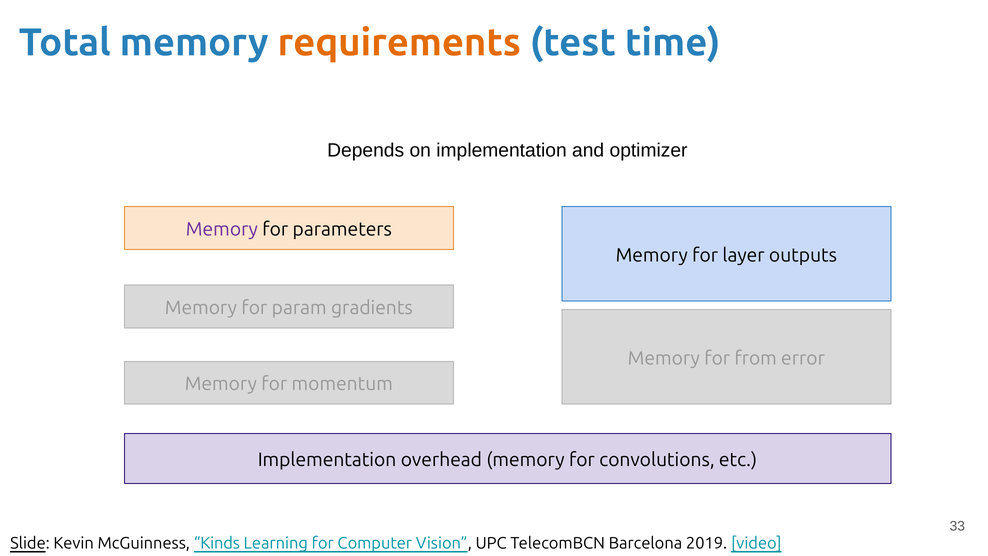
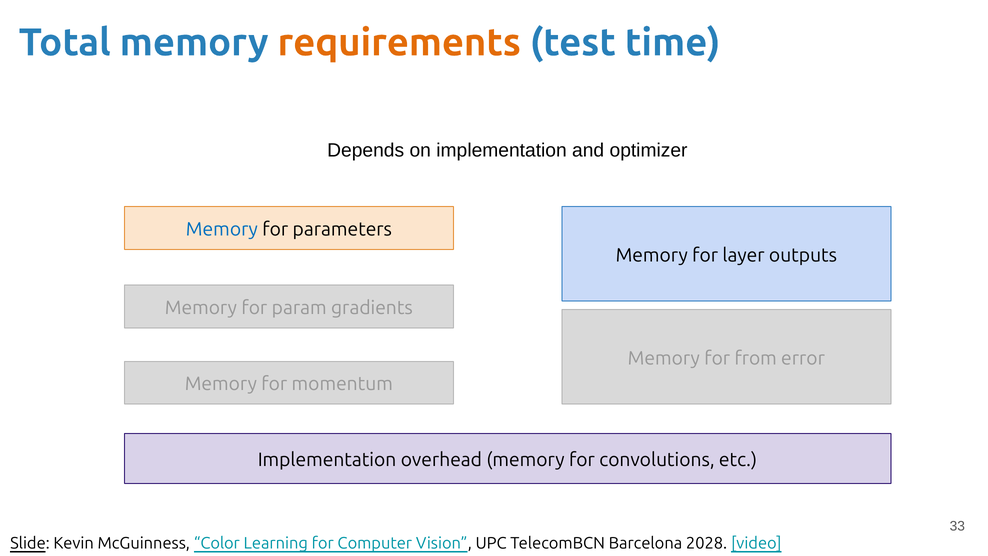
Memory at (222, 229) colour: purple -> blue
Kinds: Kinds -> Color
2019: 2019 -> 2028
